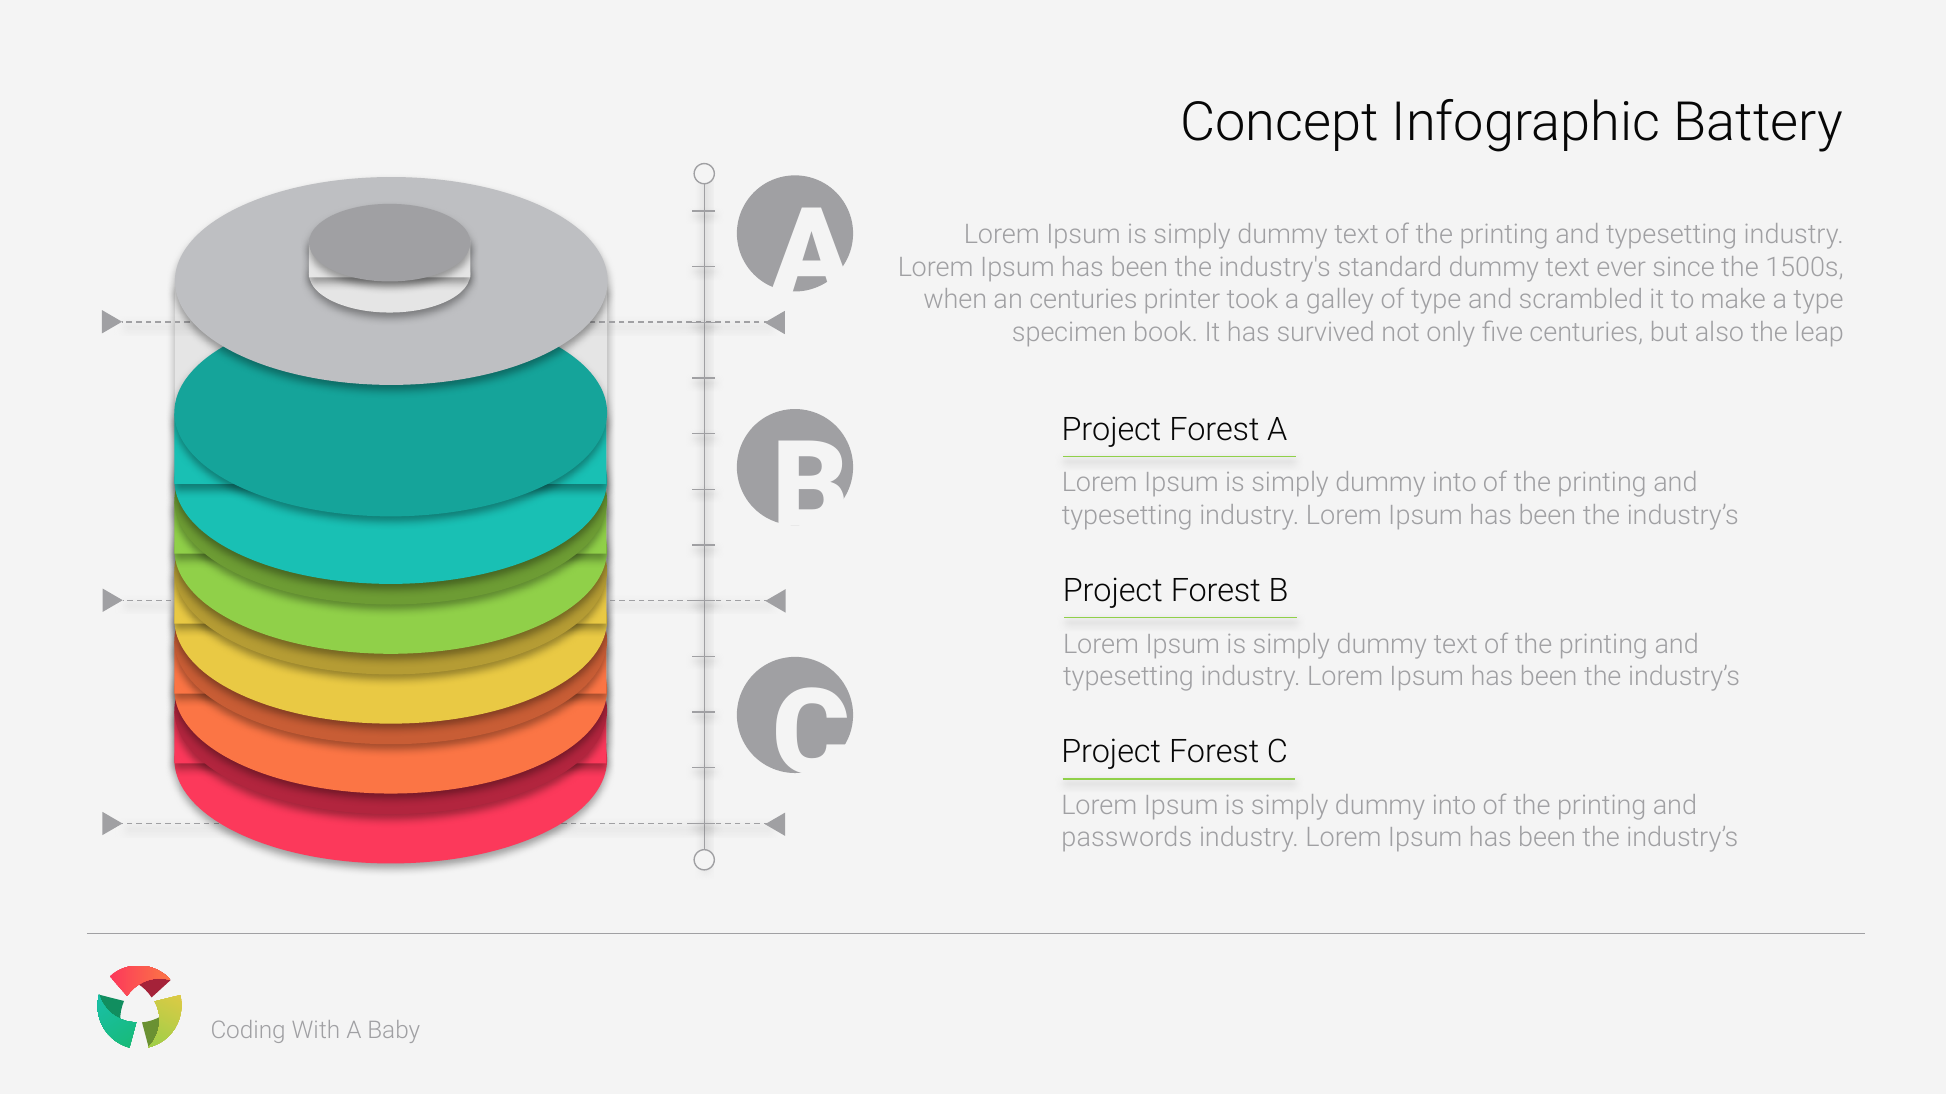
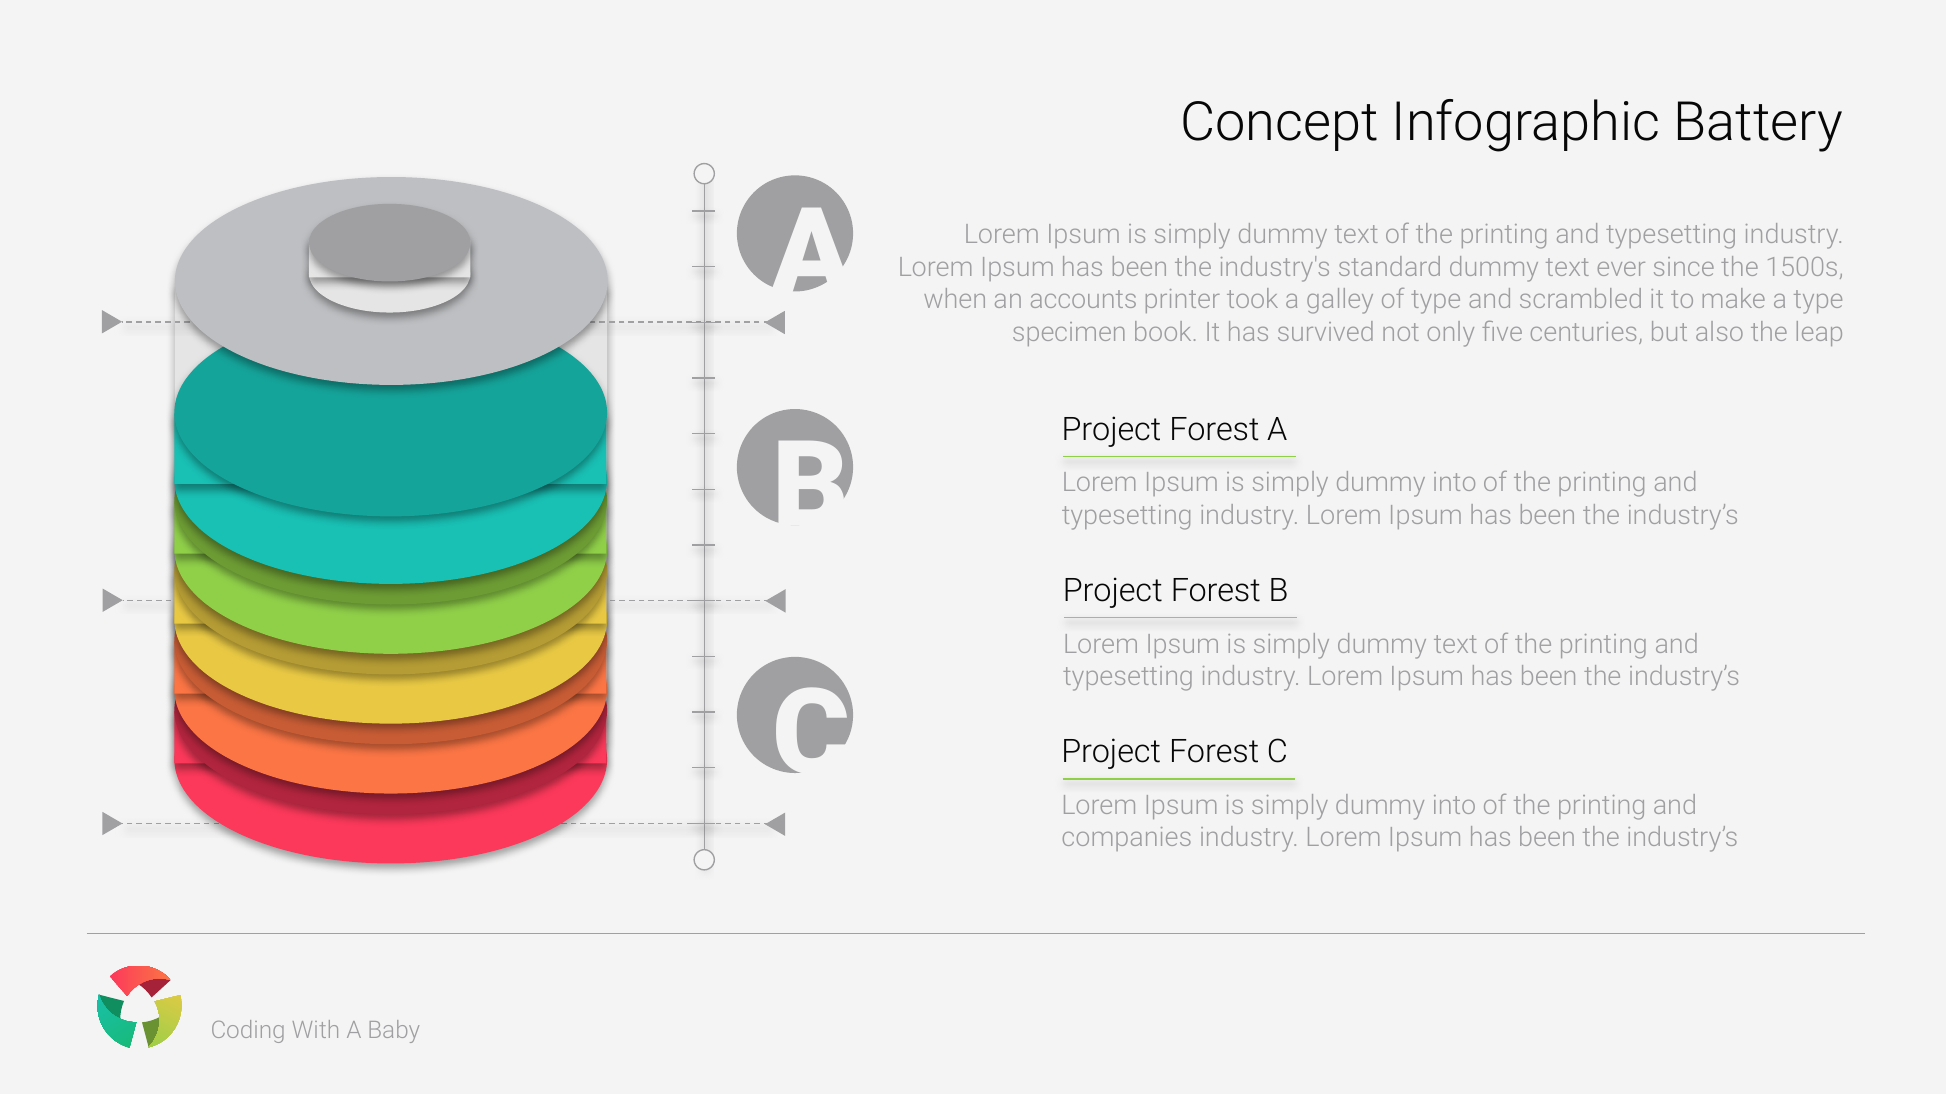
an centuries: centuries -> accounts
passwords: passwords -> companies
